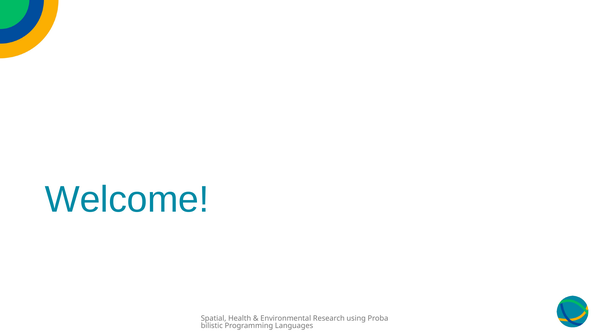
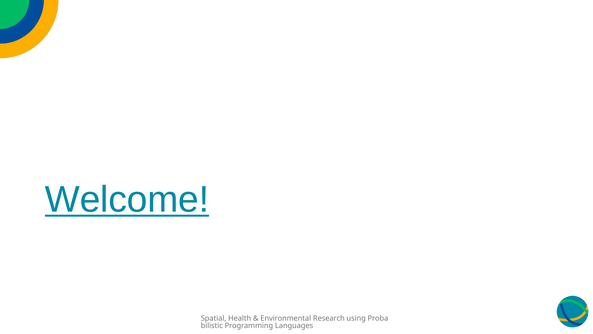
Welcome underline: none -> present
